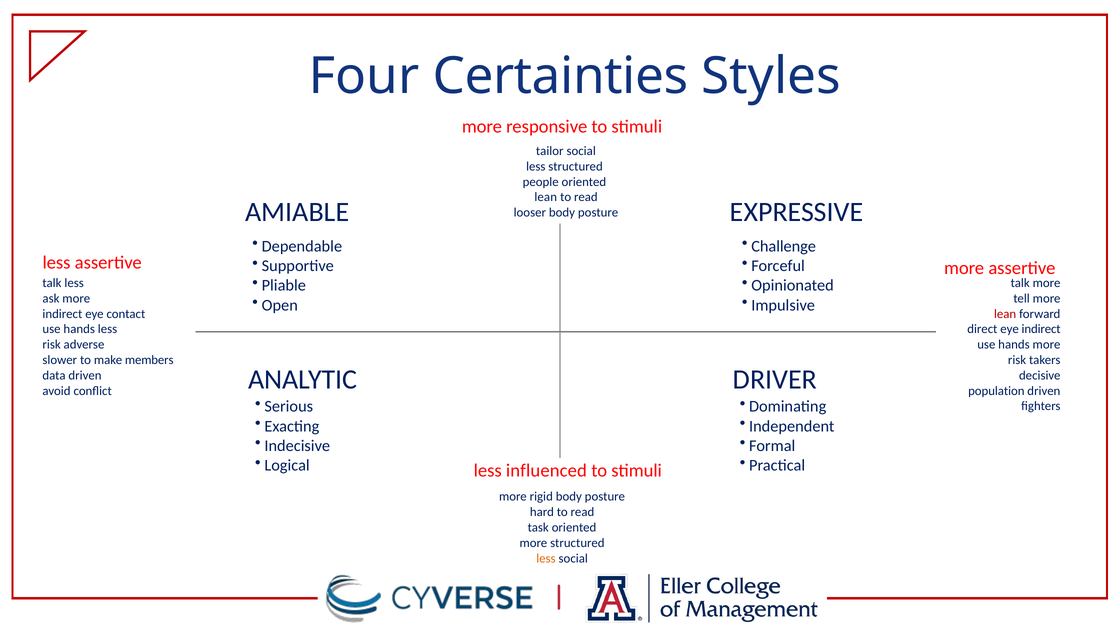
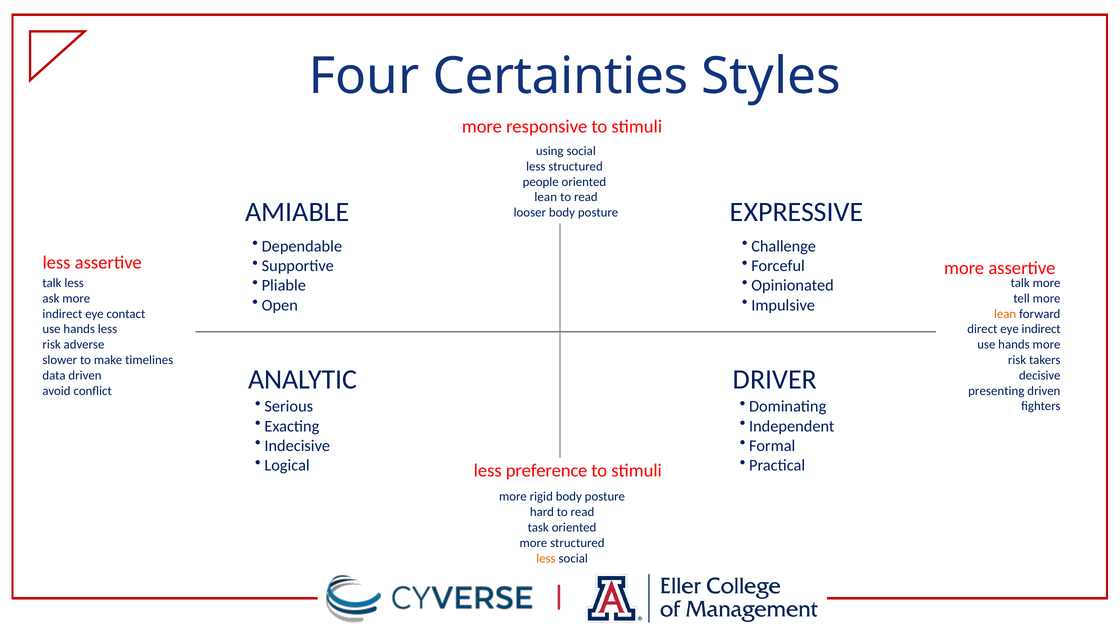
tailor: tailor -> using
lean at (1005, 314) colour: red -> orange
members: members -> timelines
population: population -> presenting
influenced: influenced -> preference
